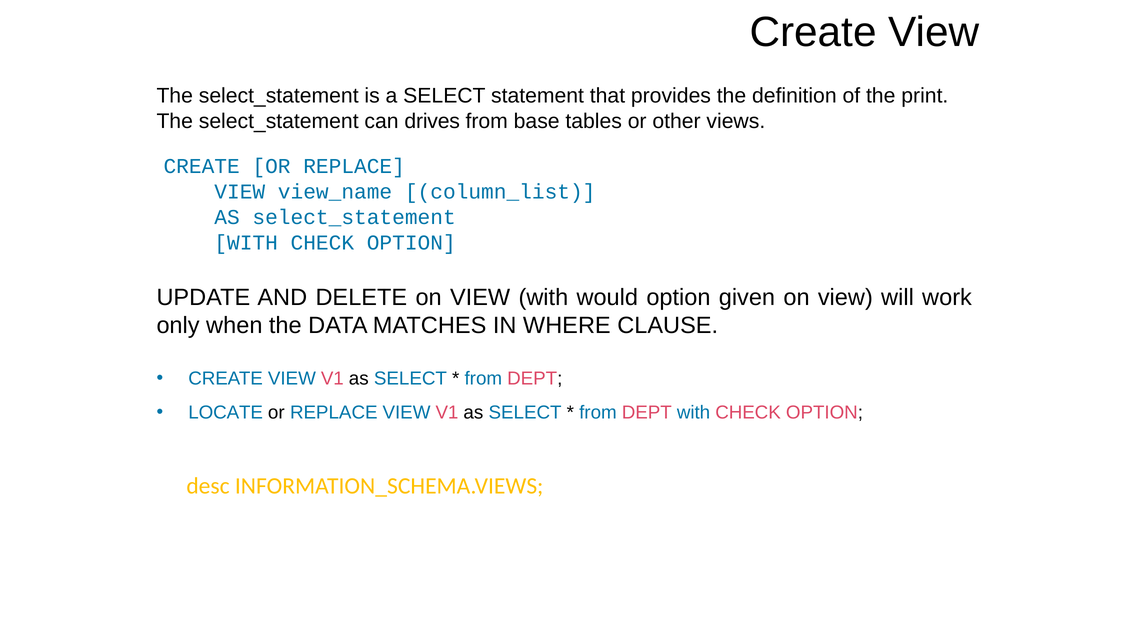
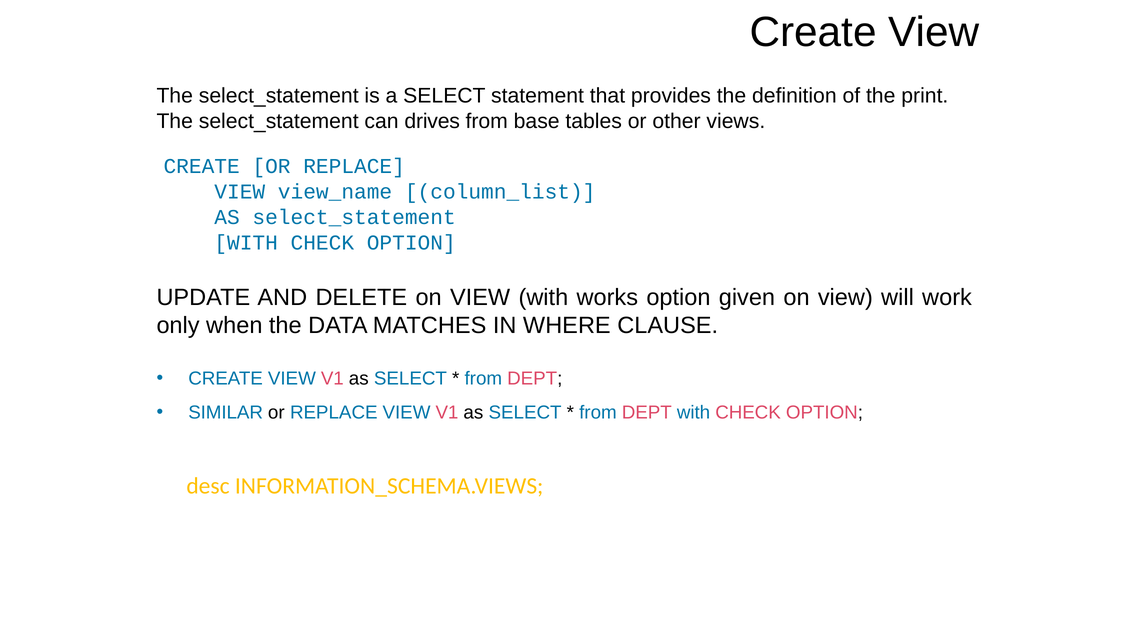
would: would -> works
LOCATE: LOCATE -> SIMILAR
